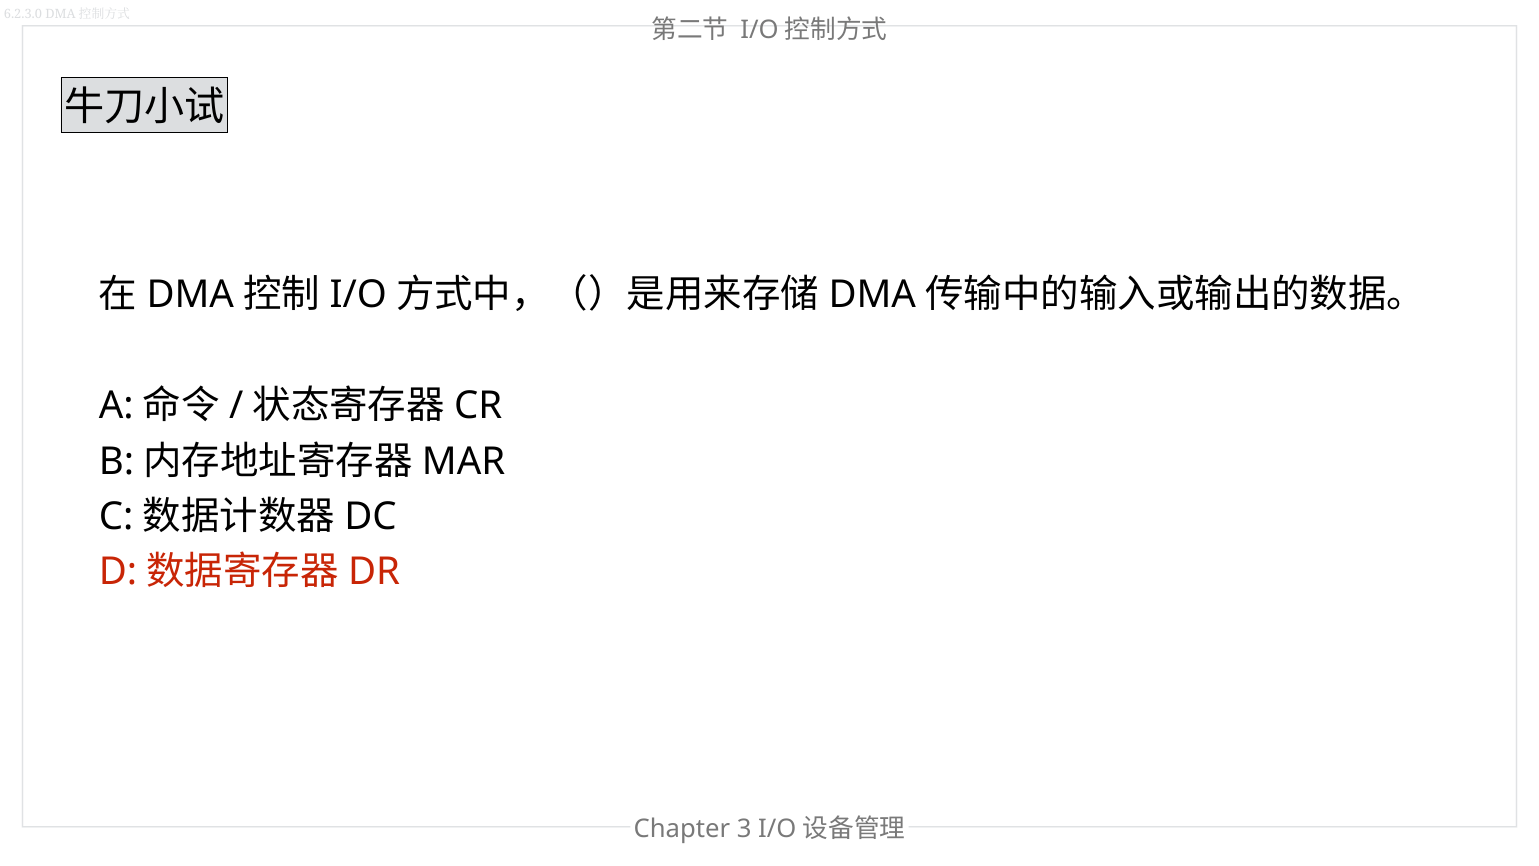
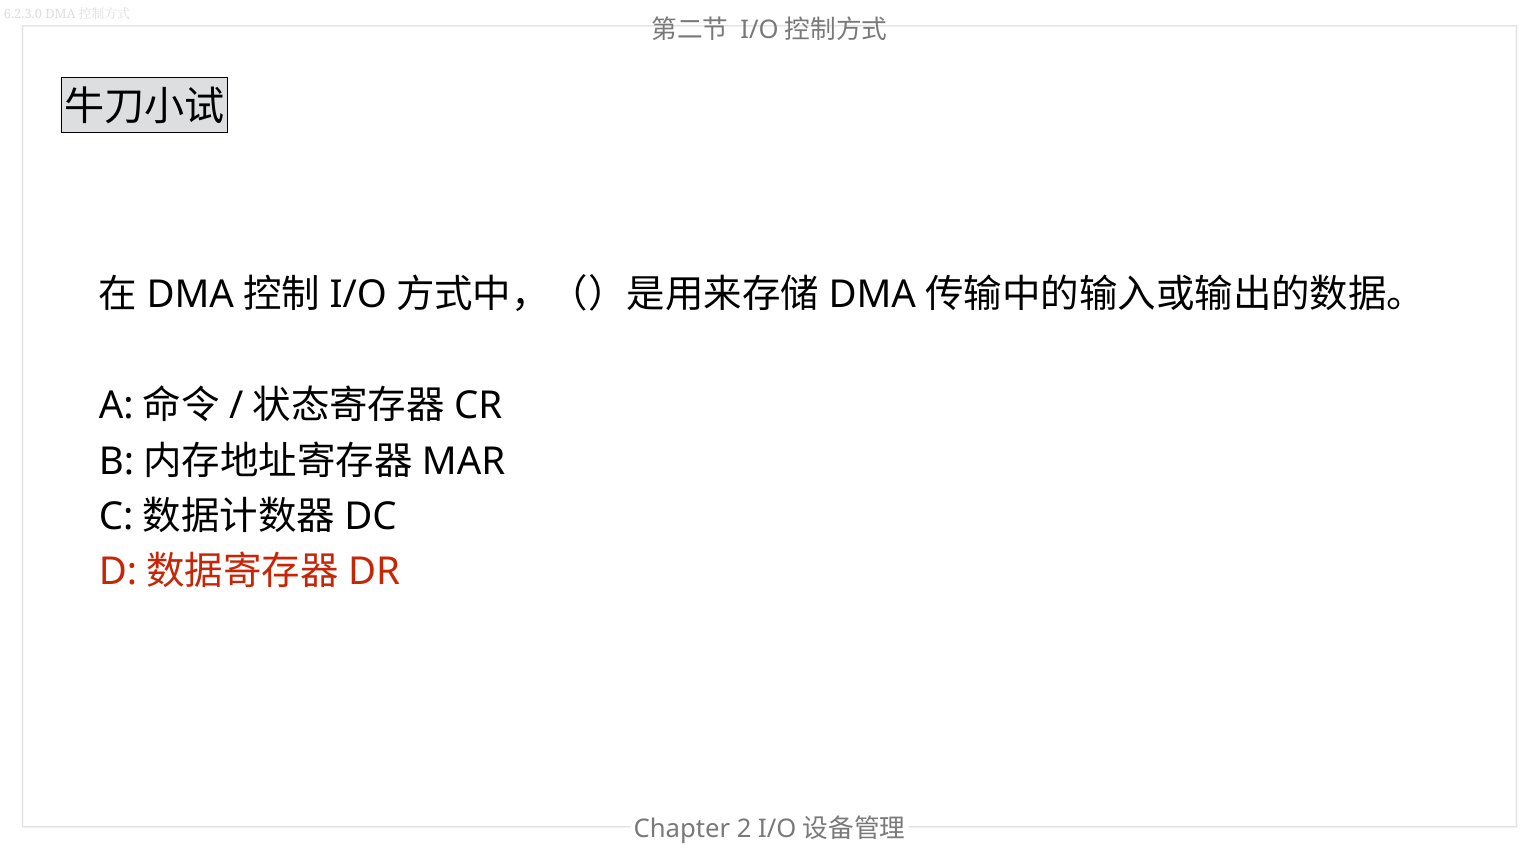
3: 3 -> 2
